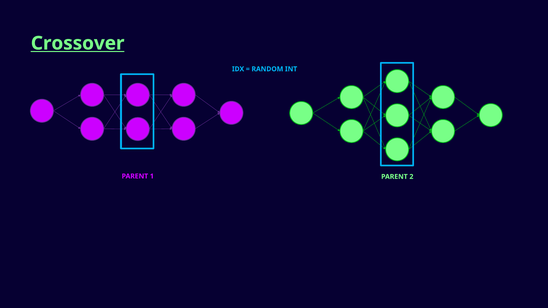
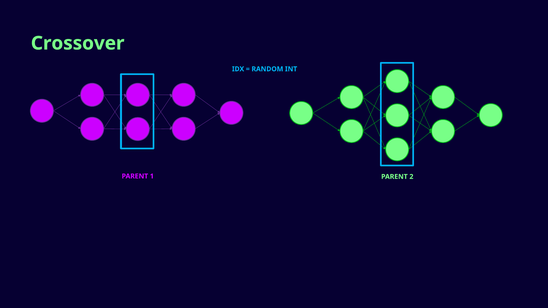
Crossover underline: present -> none
